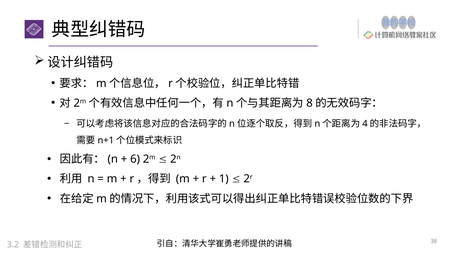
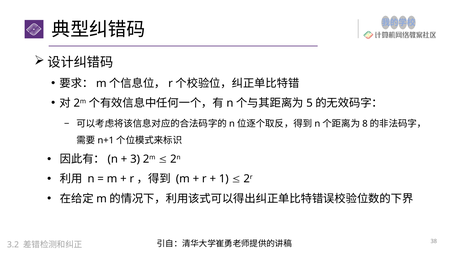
8: 8 -> 5
4: 4 -> 8
6: 6 -> 3
